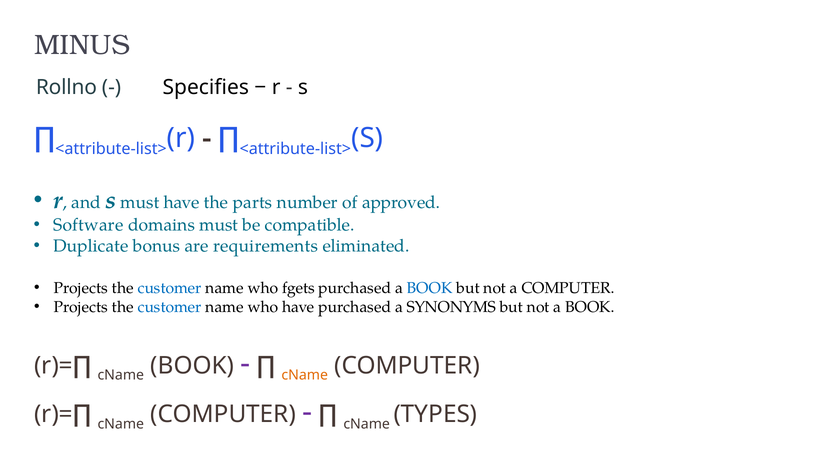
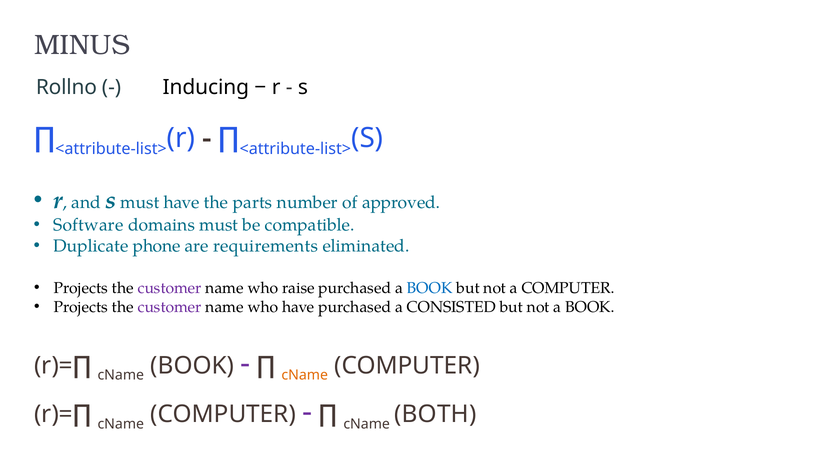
Specifies: Specifies -> Inducing
bonus: bonus -> phone
customer at (170, 288) colour: blue -> purple
fgets: fgets -> raise
customer at (170, 307) colour: blue -> purple
SYNONYMS: SYNONYMS -> CONSISTED
TYPES: TYPES -> BOTH
